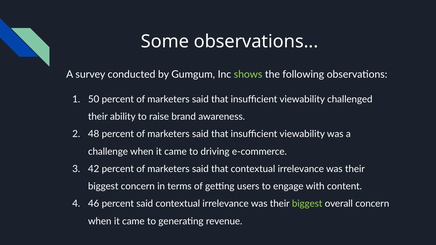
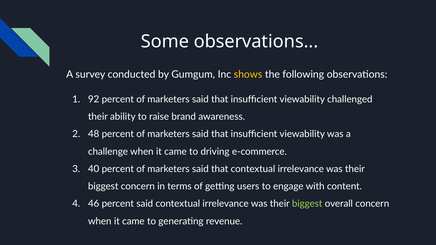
shows colour: light green -> yellow
50: 50 -> 92
42: 42 -> 40
